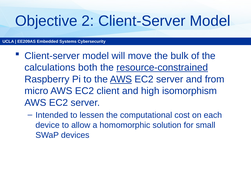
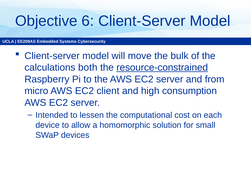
2: 2 -> 6
AWS at (121, 79) underline: present -> none
isomorphism: isomorphism -> consumption
